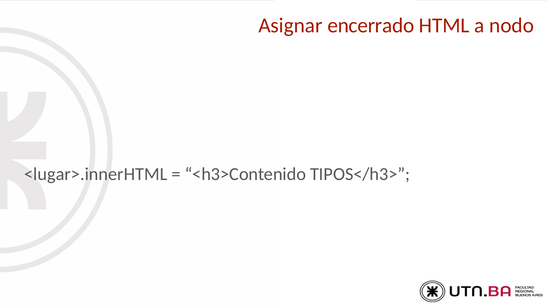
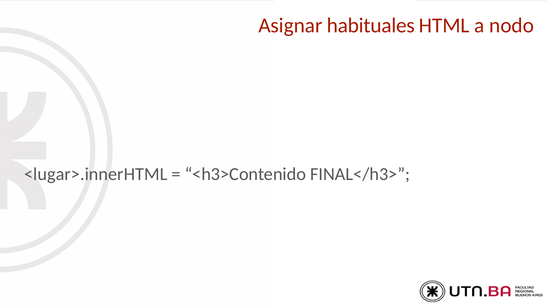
encerrado: encerrado -> habituales
TIPOS</h3>: TIPOS</h3> -> FINAL</h3>
